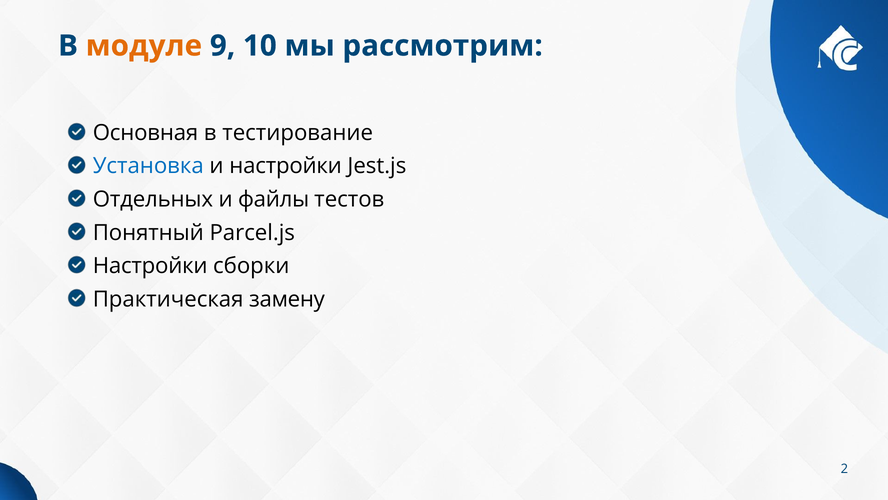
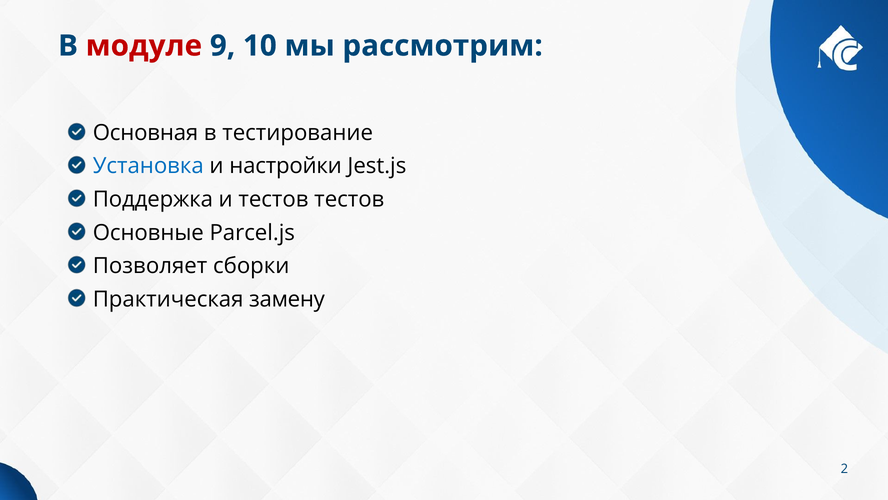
модуле colour: orange -> red
Отдельных: Отдельных -> Поддержка
и файлы: файлы -> тестов
Понятный: Понятный -> Основные
Настройки at (150, 266): Настройки -> Позволяет
